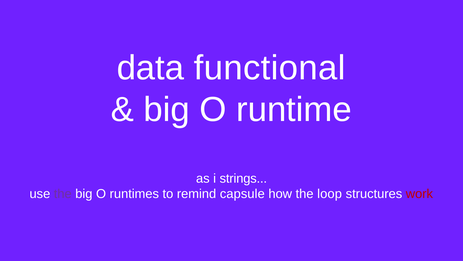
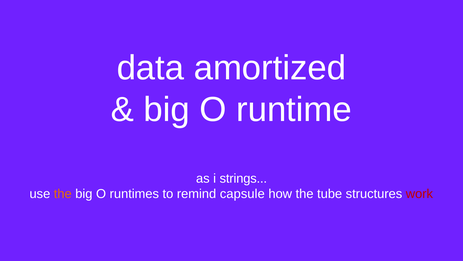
functional: functional -> amortized
the at (63, 194) colour: purple -> orange
loop: loop -> tube
